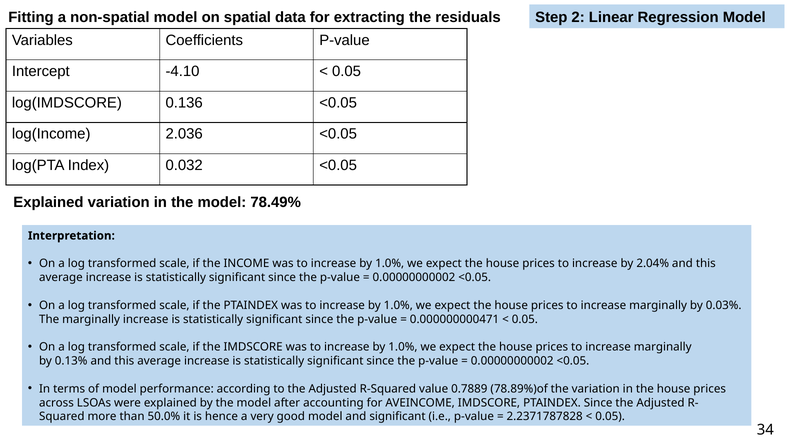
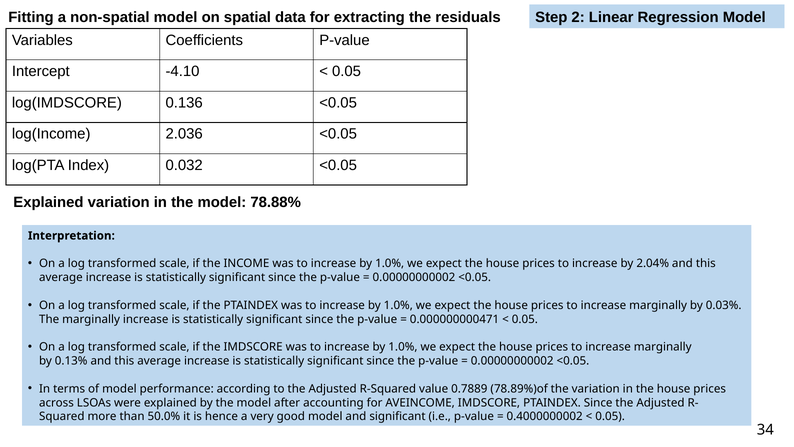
78.49%: 78.49% -> 78.88%
2.2371787828: 2.2371787828 -> 0.4000000002
